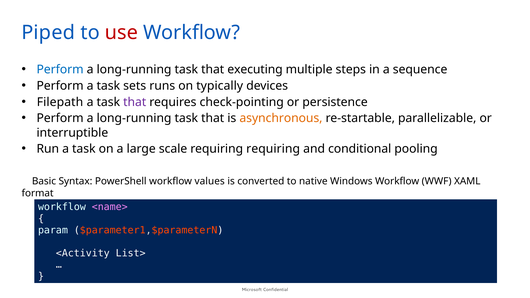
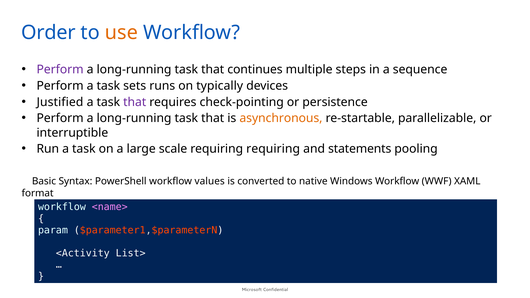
Piped: Piped -> Order
use colour: red -> orange
Perform at (60, 70) colour: blue -> purple
executing: executing -> continues
Filepath: Filepath -> Justified
conditional: conditional -> statements
